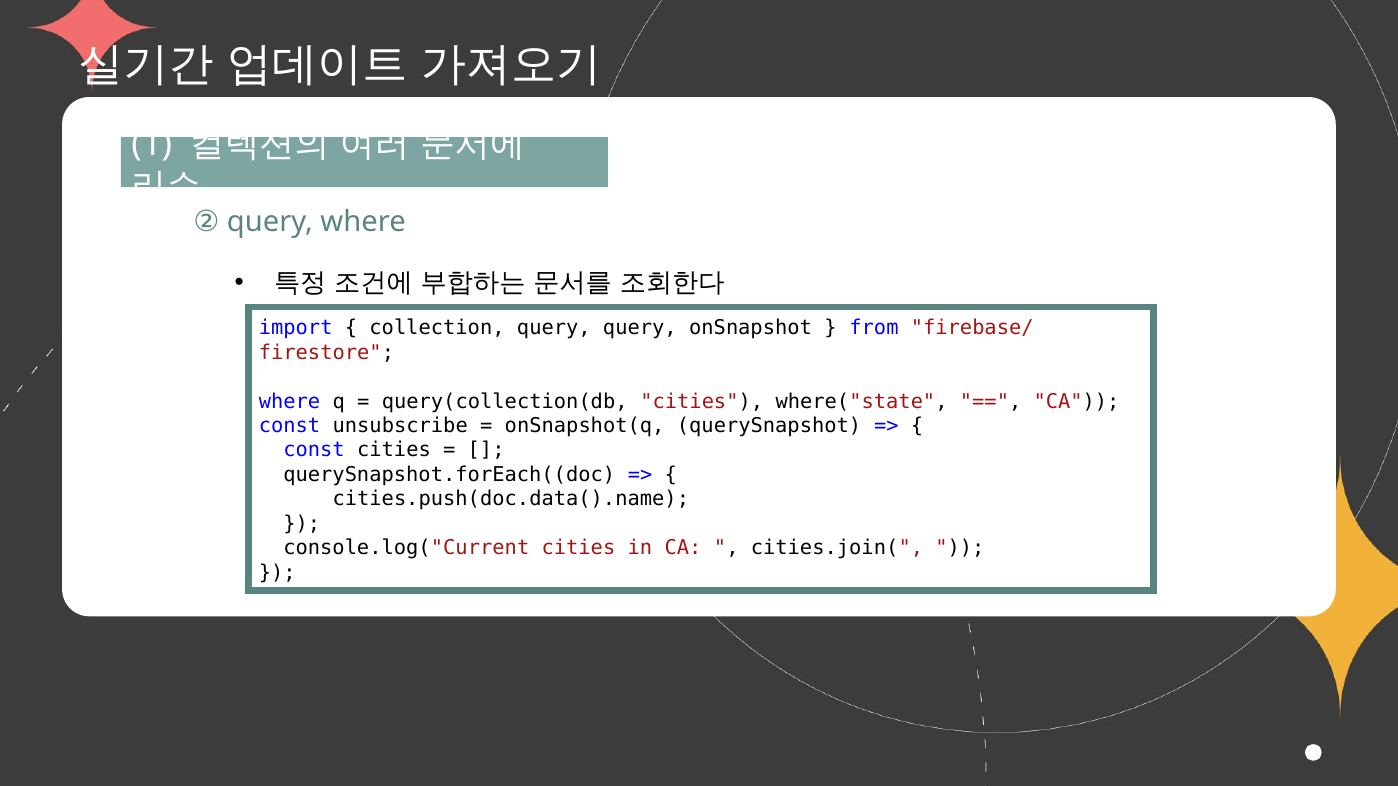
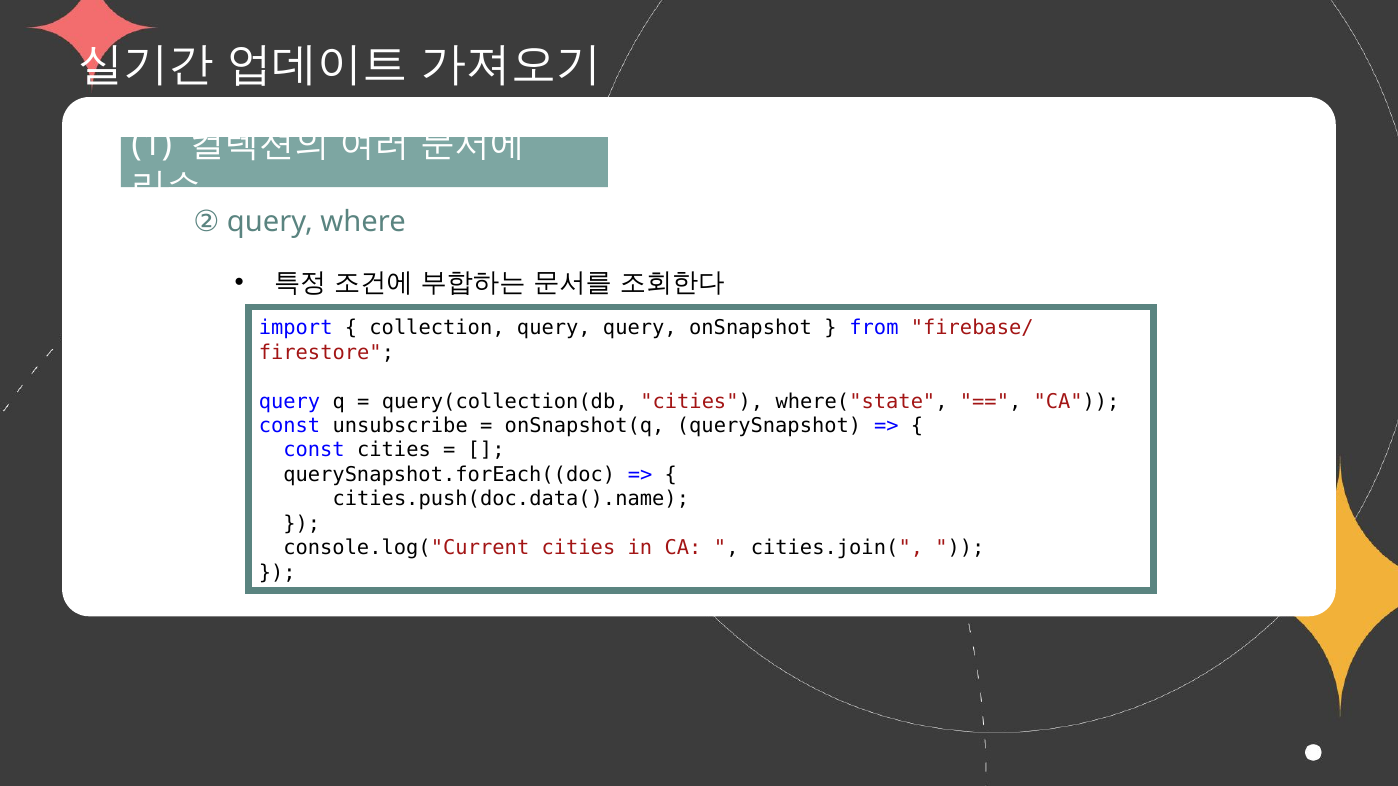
where at (290, 401): where -> query
